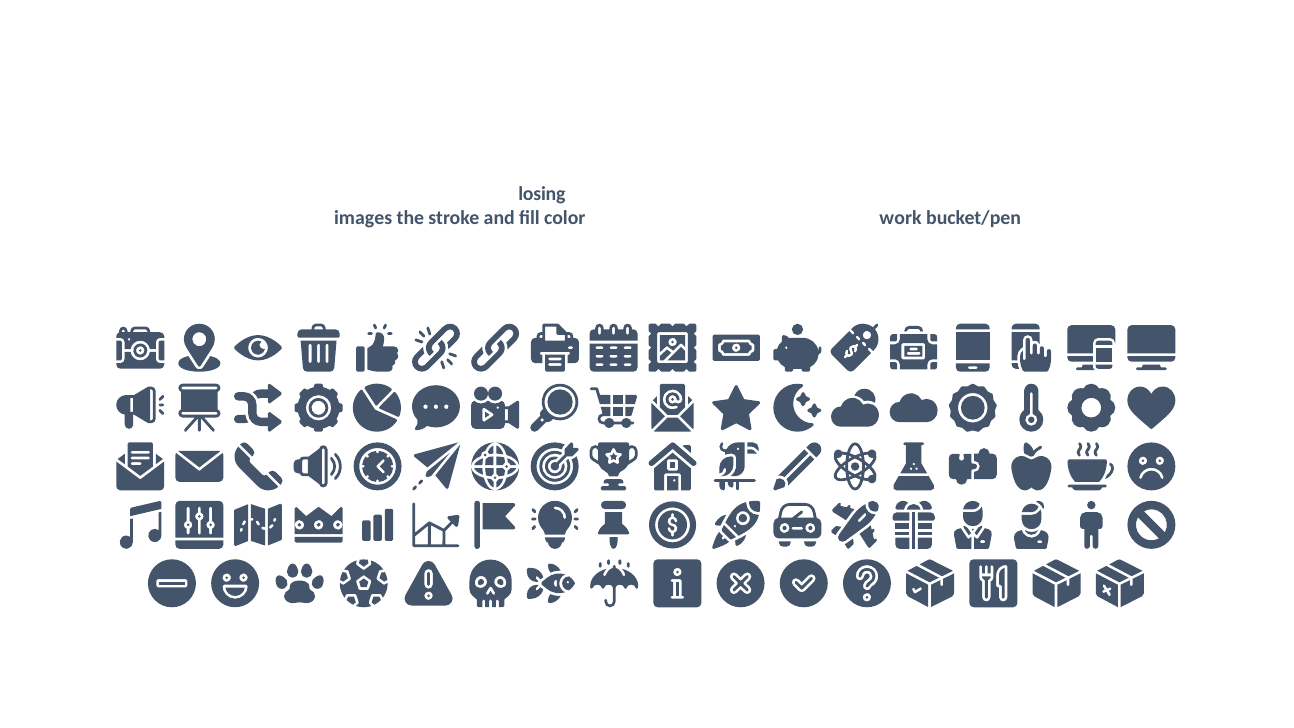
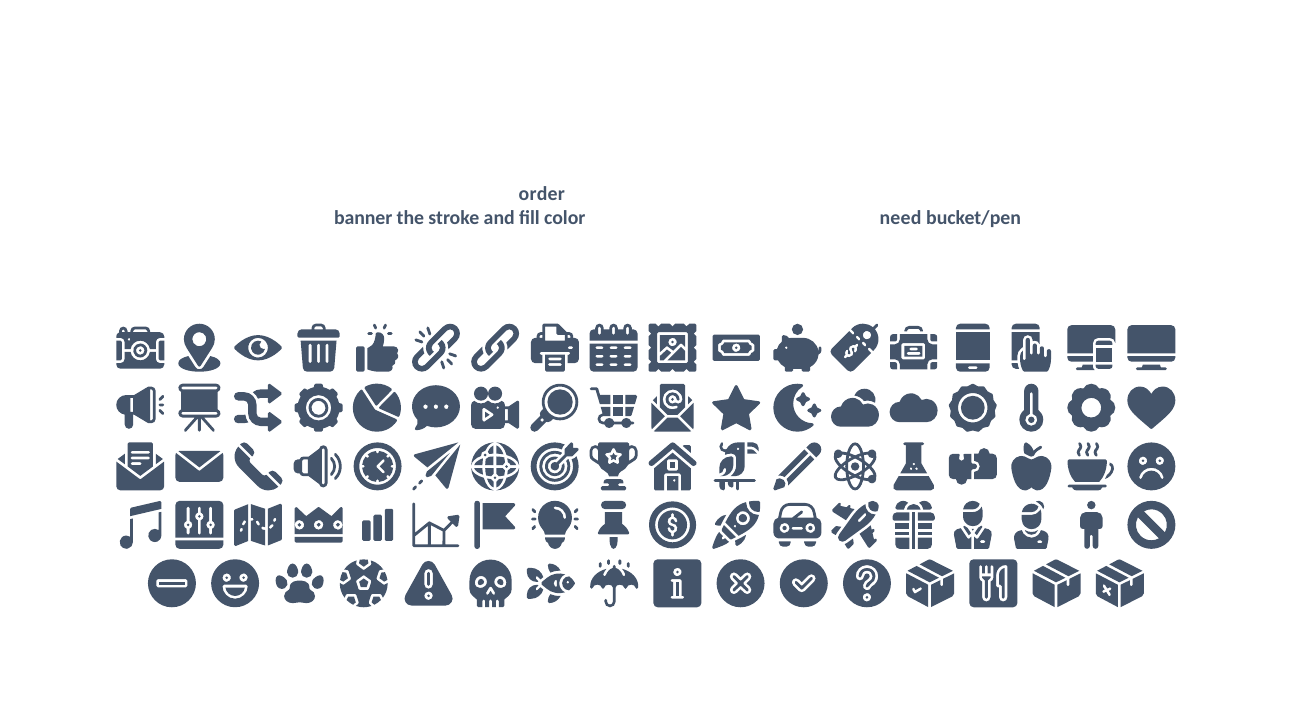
can losing: losing -> order
images: images -> banner
work: work -> need
